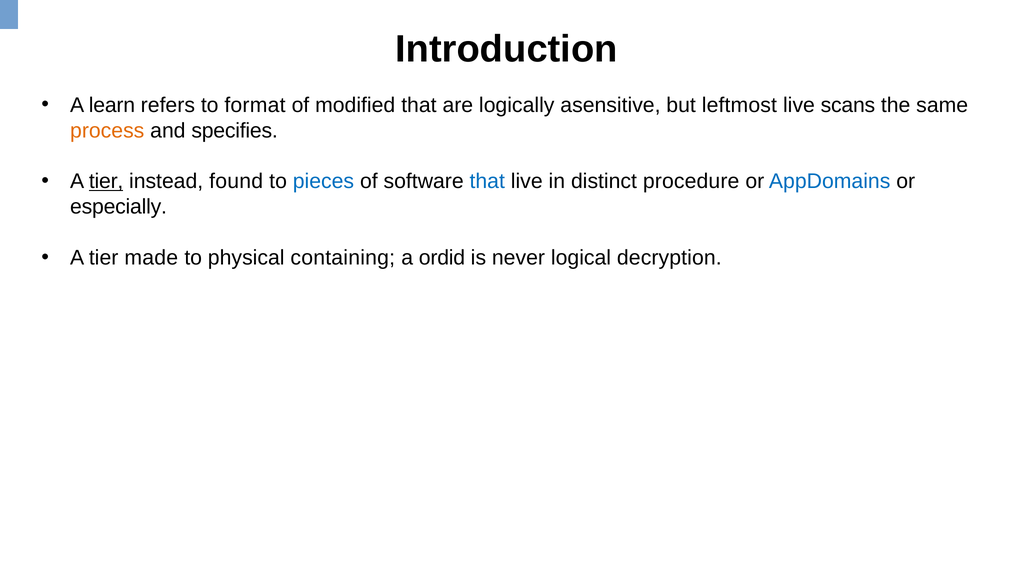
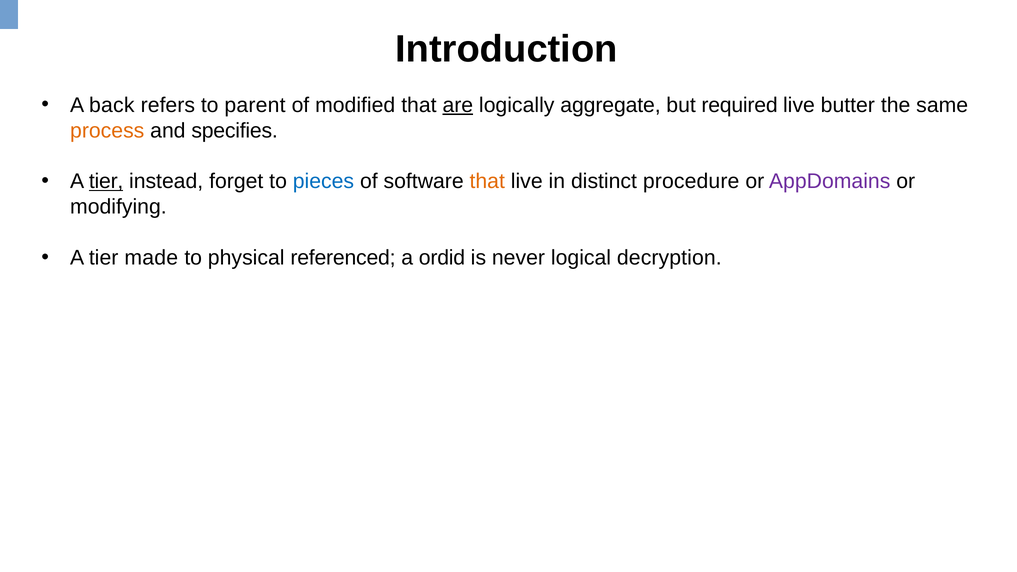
learn: learn -> back
format: format -> parent
are underline: none -> present
asensitive: asensitive -> aggregate
leftmost: leftmost -> required
scans: scans -> butter
found: found -> forget
that at (487, 181) colour: blue -> orange
AppDomains colour: blue -> purple
especially: especially -> modifying
containing: containing -> referenced
